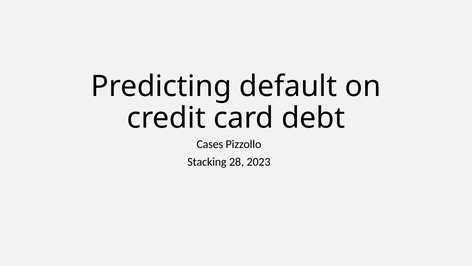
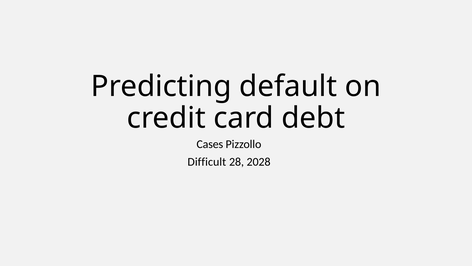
Stacking: Stacking -> Difficult
2023: 2023 -> 2028
